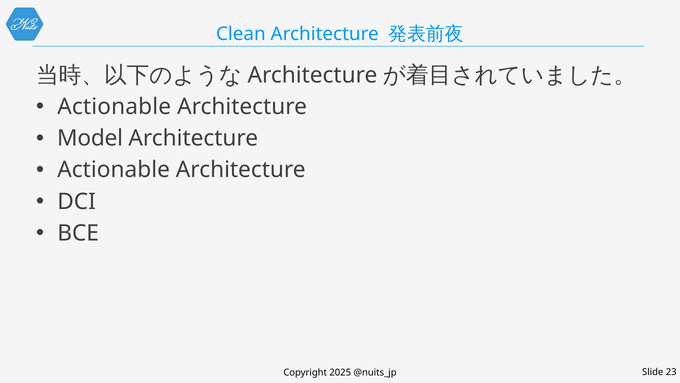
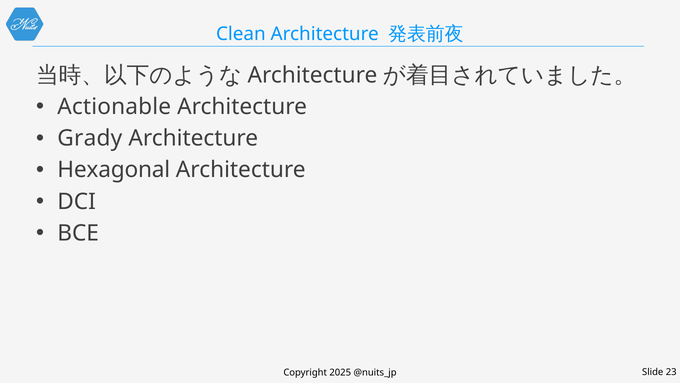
Model: Model -> Grady
Actionable at (114, 170): Actionable -> Hexagonal
